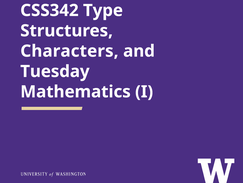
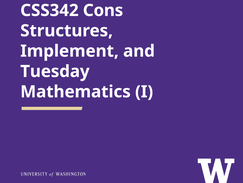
Type: Type -> Cons
Characters: Characters -> Implement
